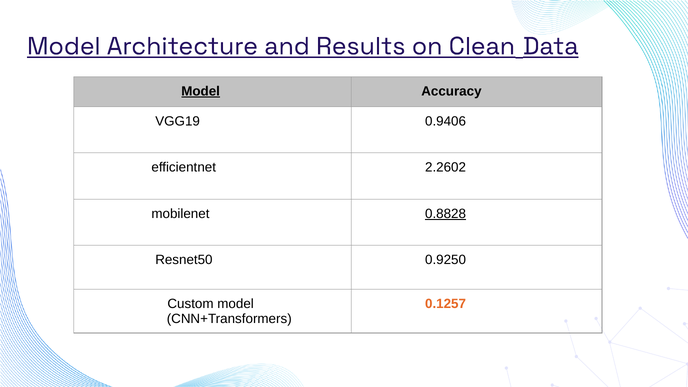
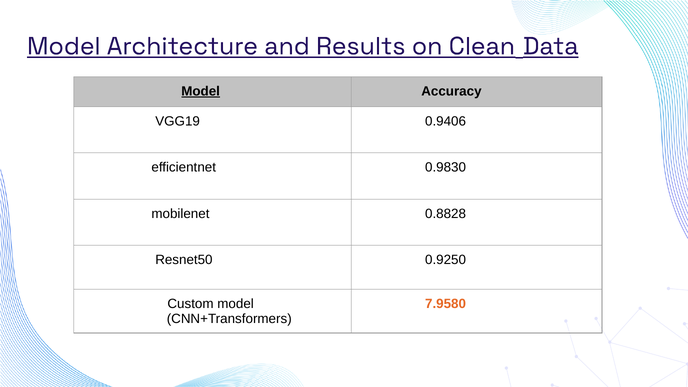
2.2602: 2.2602 -> 0.9830
0.8828 underline: present -> none
0.1257: 0.1257 -> 7.9580
